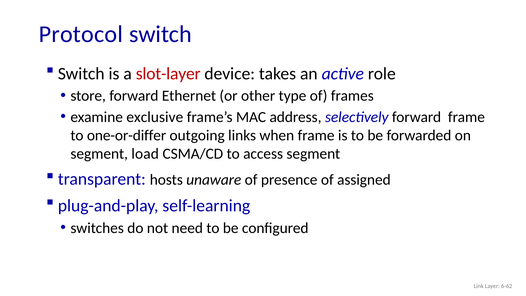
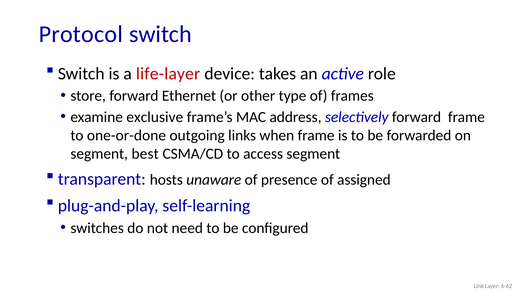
slot-layer: slot-layer -> life-layer
one-or-differ: one-or-differ -> one-or-done
load: load -> best
